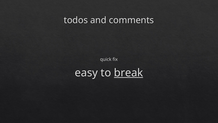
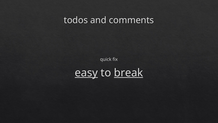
easy underline: none -> present
